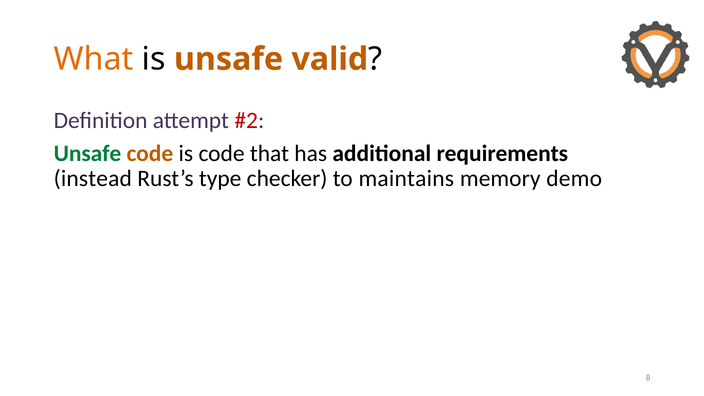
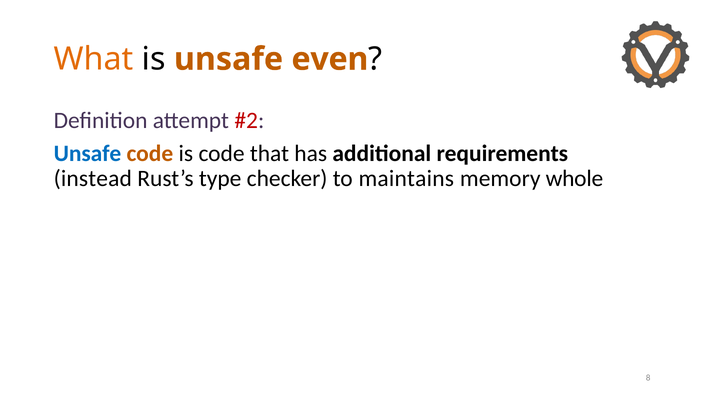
valid: valid -> even
Unsafe at (87, 153) colour: green -> blue
demo: demo -> whole
